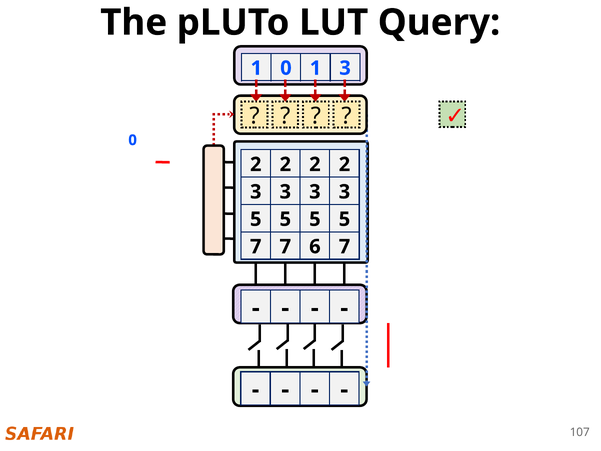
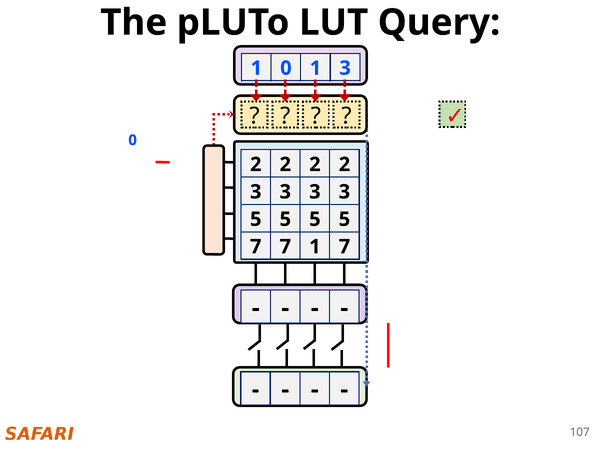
7 6: 6 -> 1
